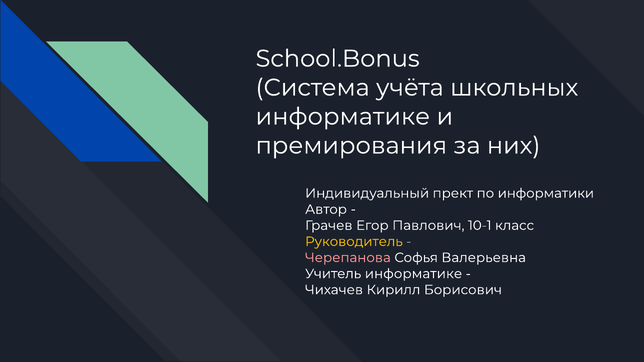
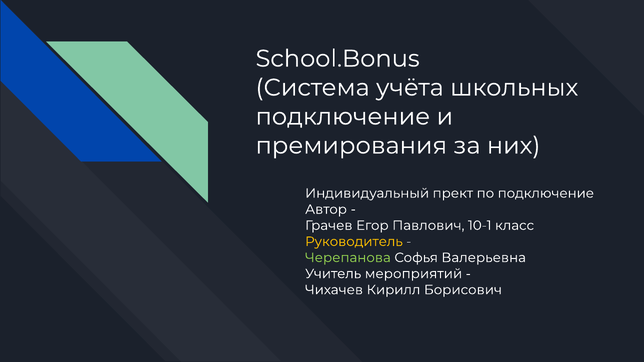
информатике at (343, 117): информатике -> подключение
по информатики: информатики -> подключение
Черепанова colour: pink -> light green
Учитель информатике: информатике -> мероприятий
